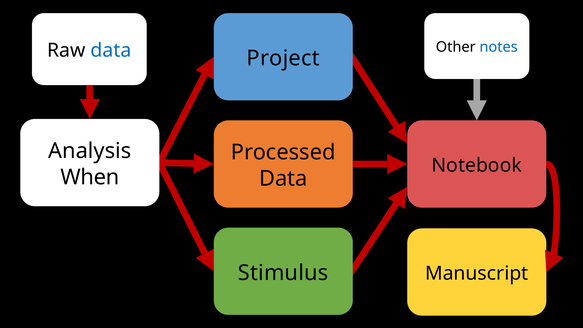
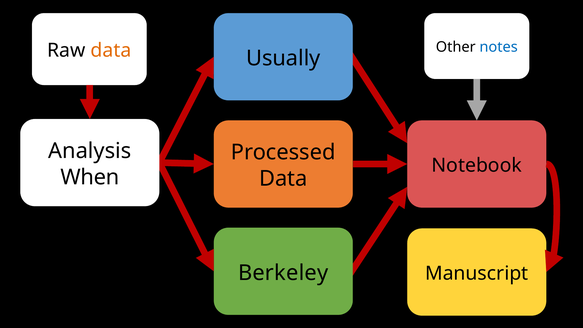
data at (111, 50) colour: blue -> orange
Project: Project -> Usually
Stimulus: Stimulus -> Berkeley
